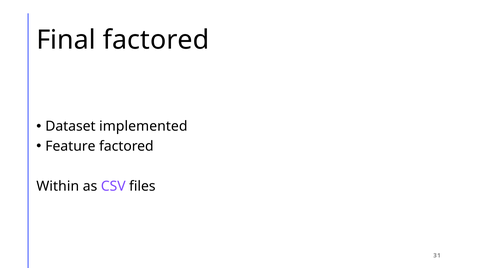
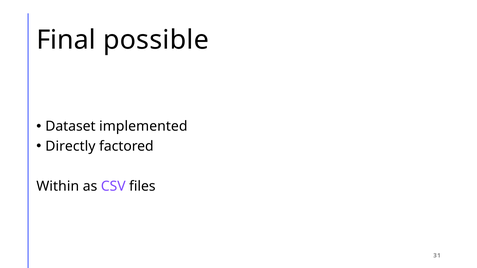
Final factored: factored -> possible
Feature: Feature -> Directly
